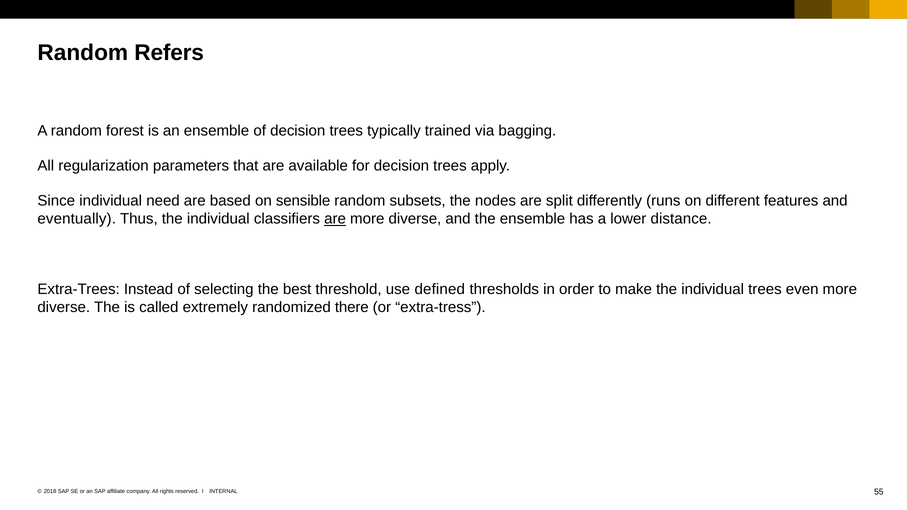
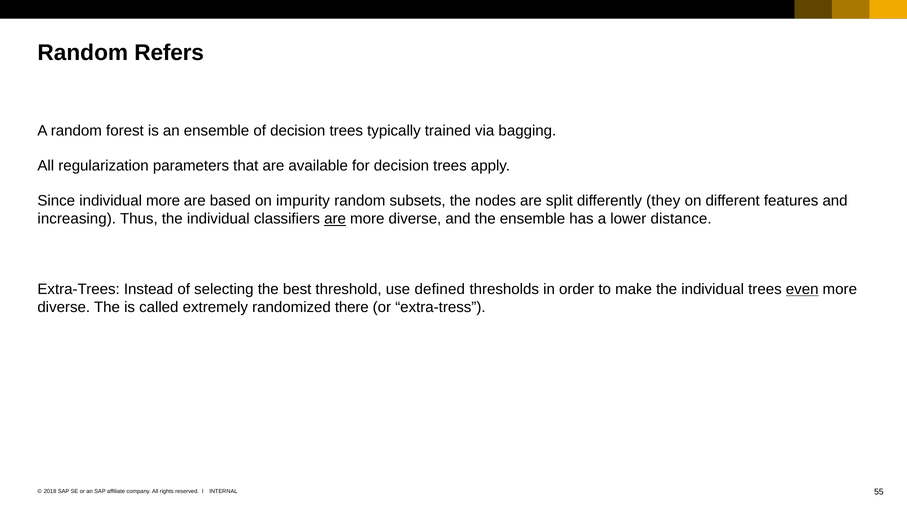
individual need: need -> more
sensible: sensible -> impurity
runs: runs -> they
eventually: eventually -> increasing
even underline: none -> present
